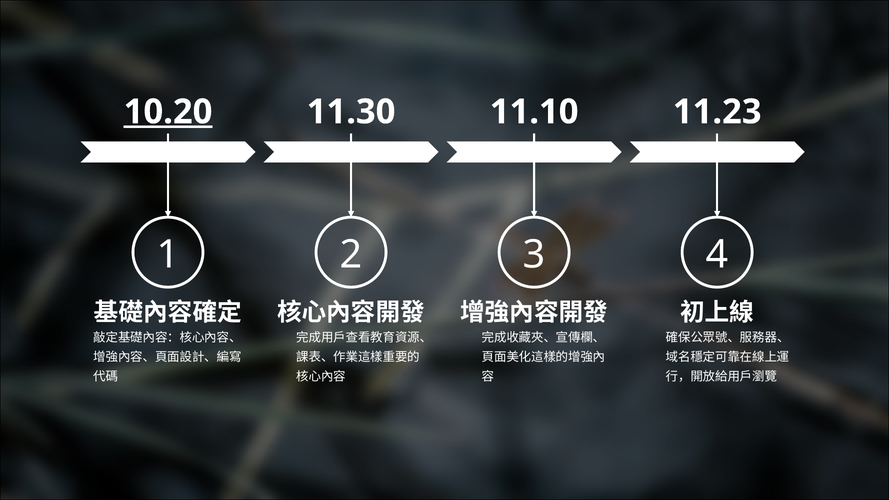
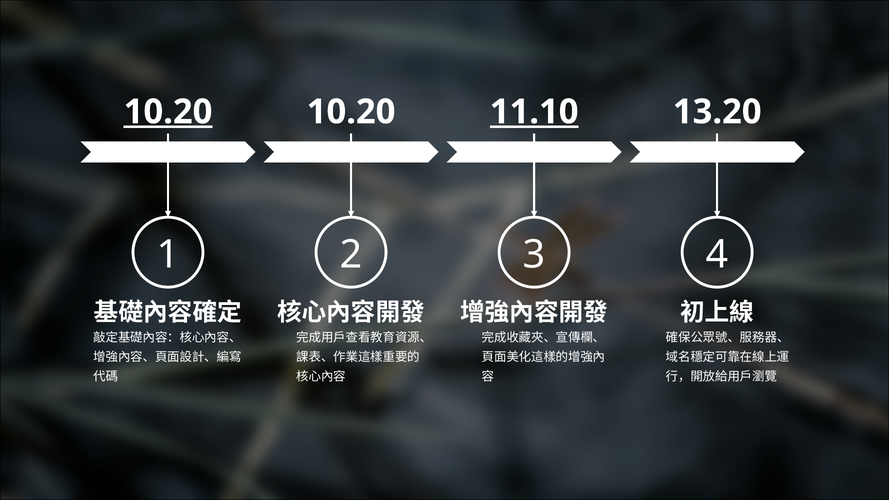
11.30 at (351, 112): 11.30 -> 10.20
11.10 underline: none -> present
11.23: 11.23 -> 13.20
